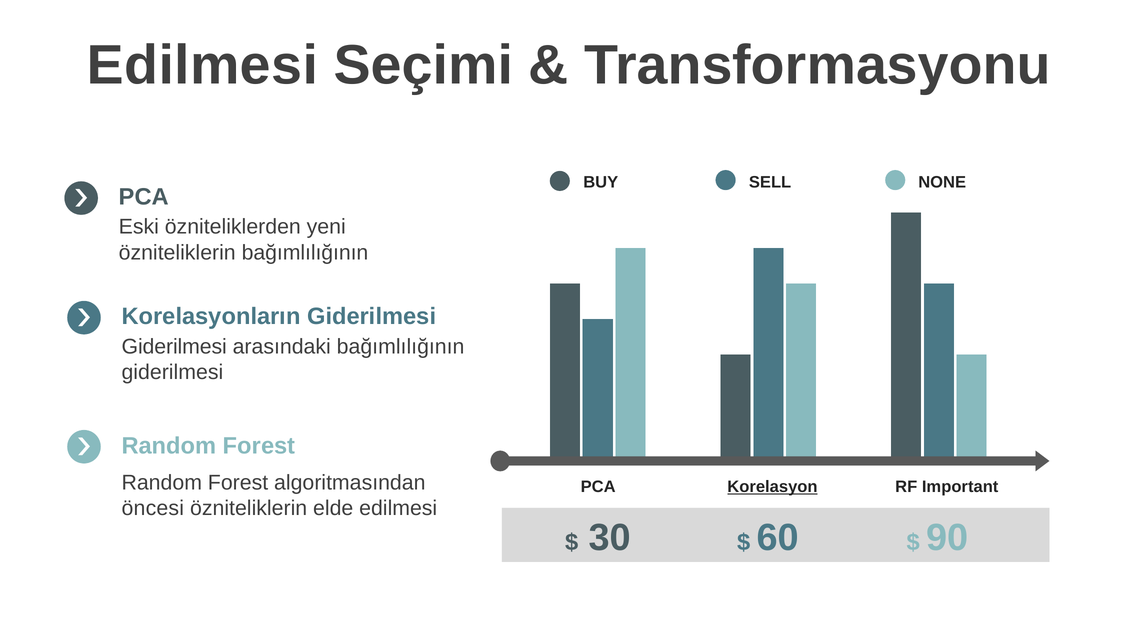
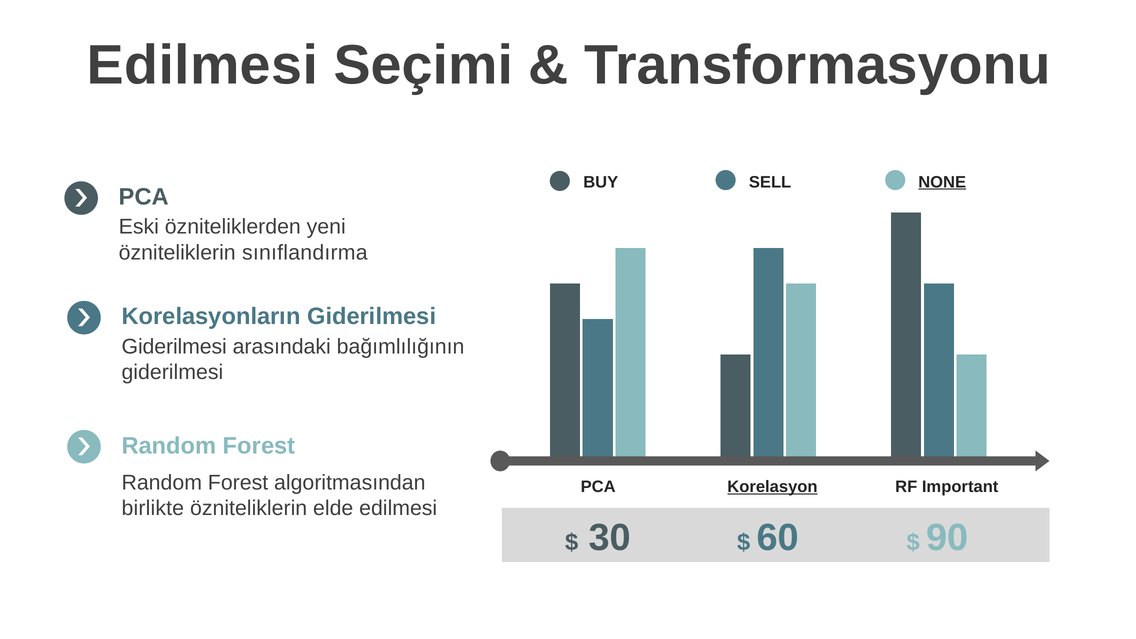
NONE underline: none -> present
özniteliklerin bağımlılığının: bağımlılığının -> sınıflandırma
öncesi: öncesi -> birlikte
